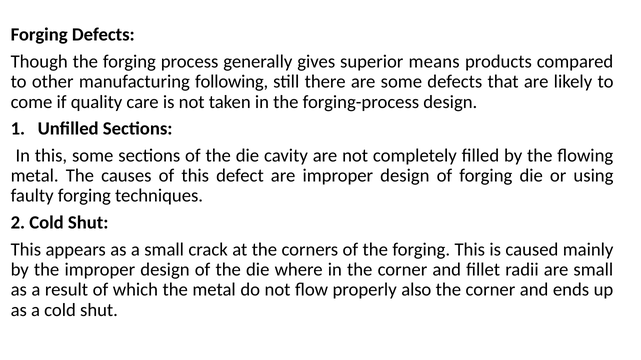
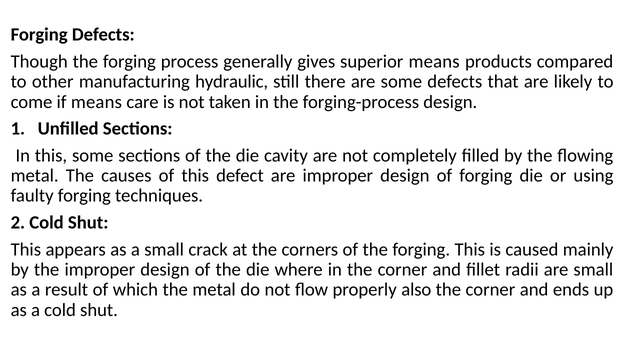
following: following -> hydraulic
if quality: quality -> means
